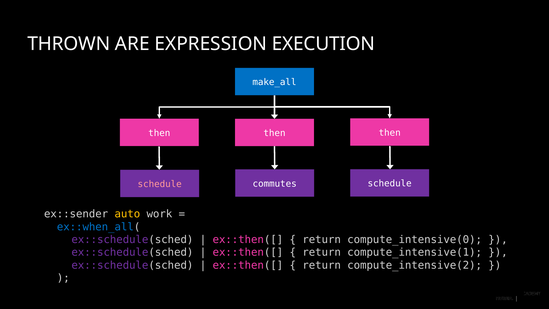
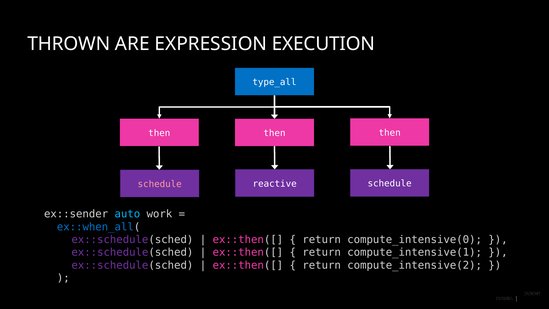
make_all: make_all -> type_all
commutes: commutes -> reactive
auto colour: yellow -> light blue
